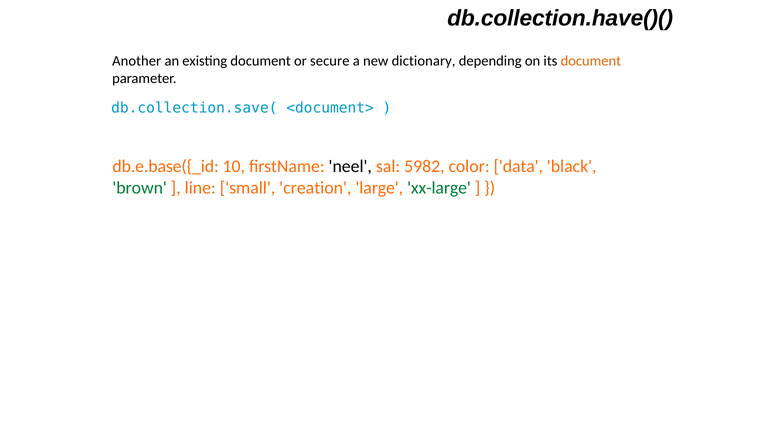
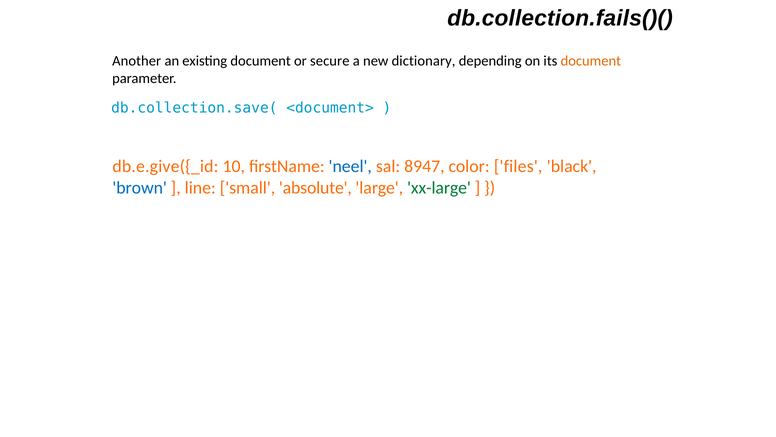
db.collection.have()(: db.collection.have()( -> db.collection.fails()(
db.e.base({_id: db.e.base({_id -> db.e.give({_id
neel colour: black -> blue
5982: 5982 -> 8947
data: data -> files
brown colour: green -> blue
creation: creation -> absolute
